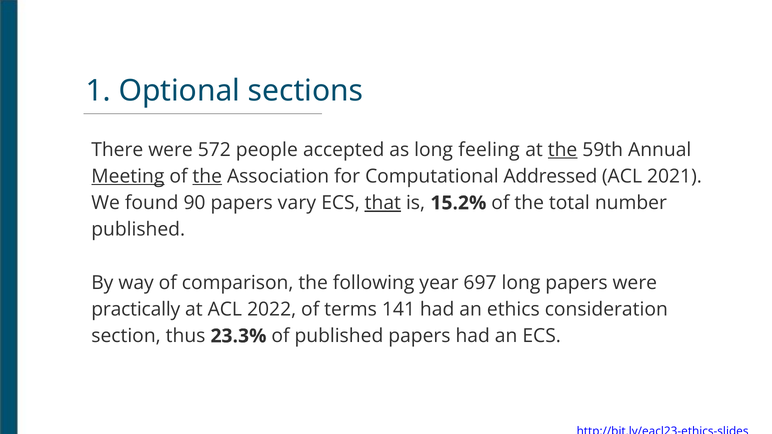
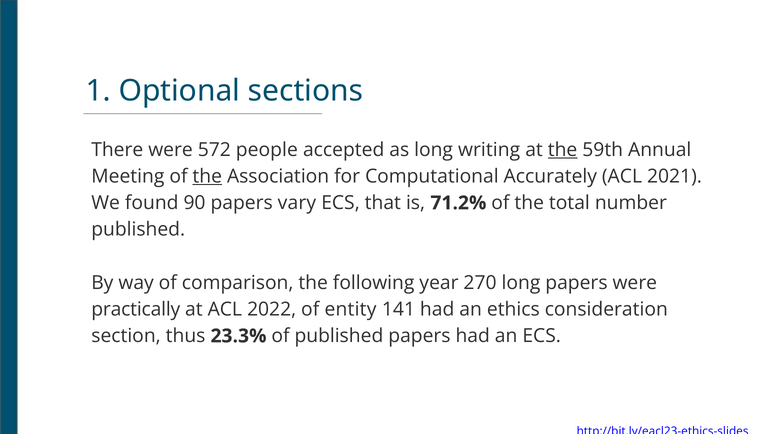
feeling: feeling -> writing
Meeting underline: present -> none
Addressed: Addressed -> Accurately
that underline: present -> none
15.2%: 15.2% -> 71.2%
697: 697 -> 270
terms: terms -> entity
